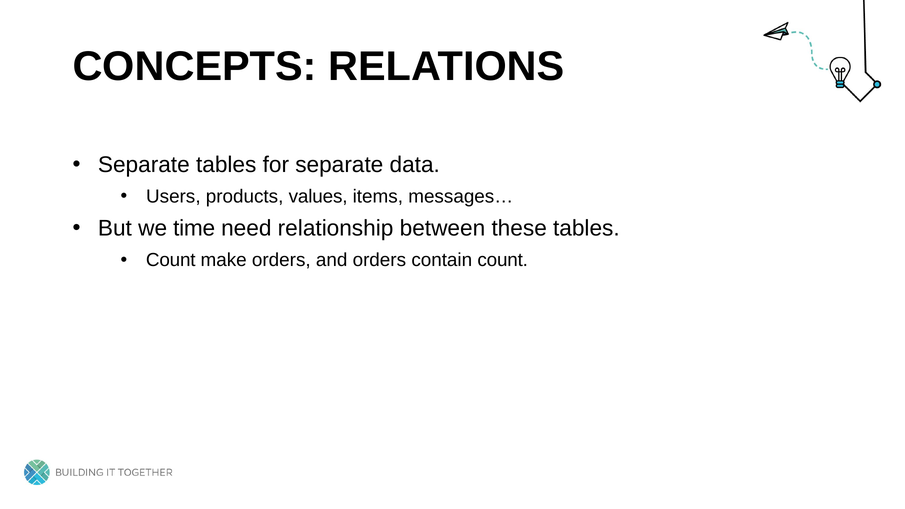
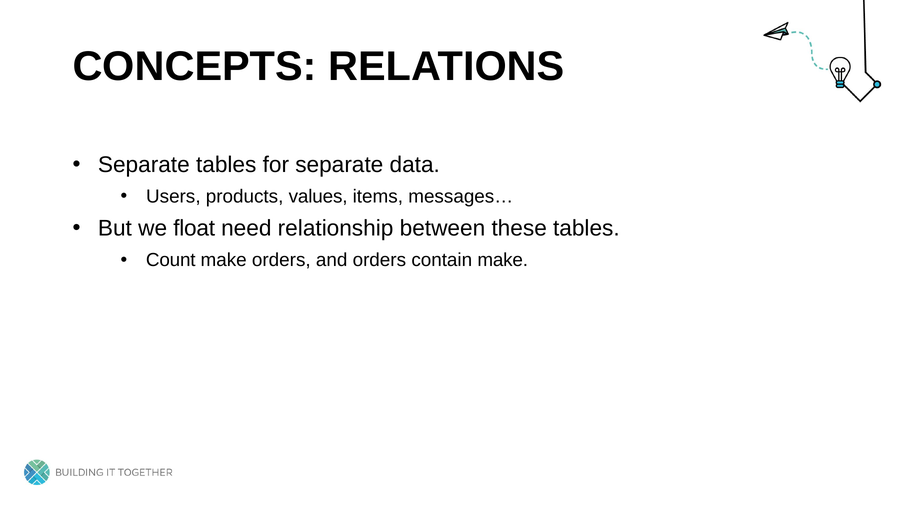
time: time -> float
contain count: count -> make
